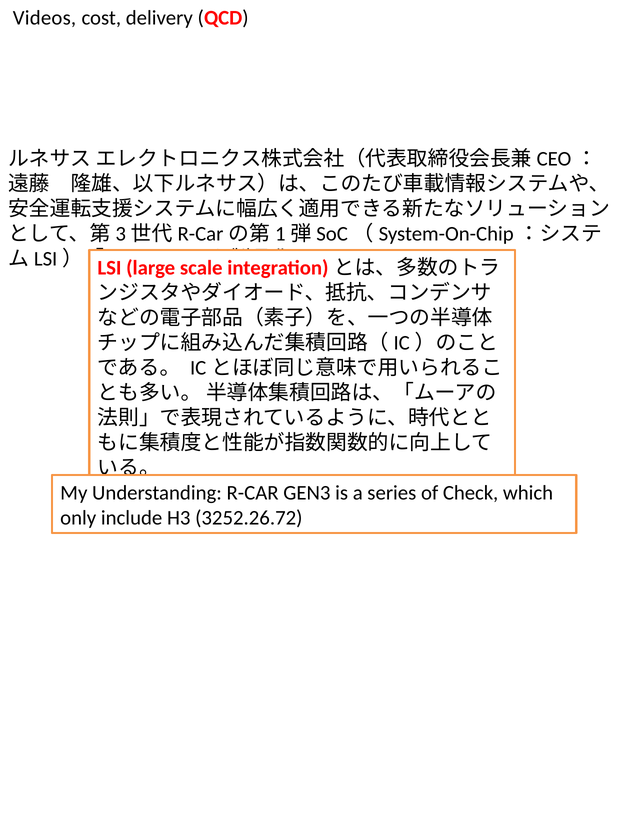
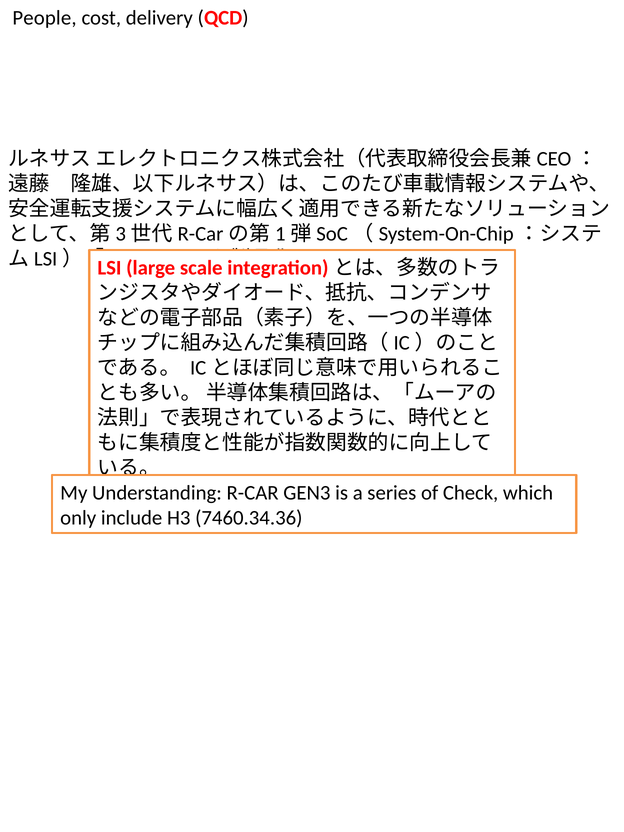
Videos: Videos -> People
3252.26.72: 3252.26.72 -> 7460.34.36
